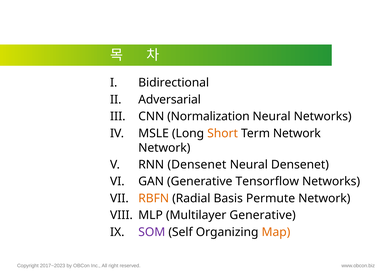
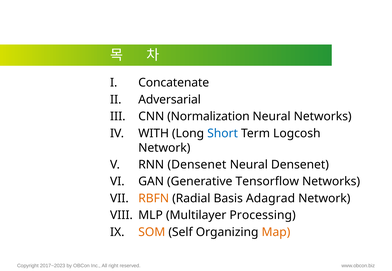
Bidirectional: Bidirectional -> Concatenate
MSLE: MSLE -> WITH
Short colour: orange -> blue
Term Network: Network -> Logcosh
Permute: Permute -> Adagrad
Multilayer Generative: Generative -> Processing
SOM colour: purple -> orange
